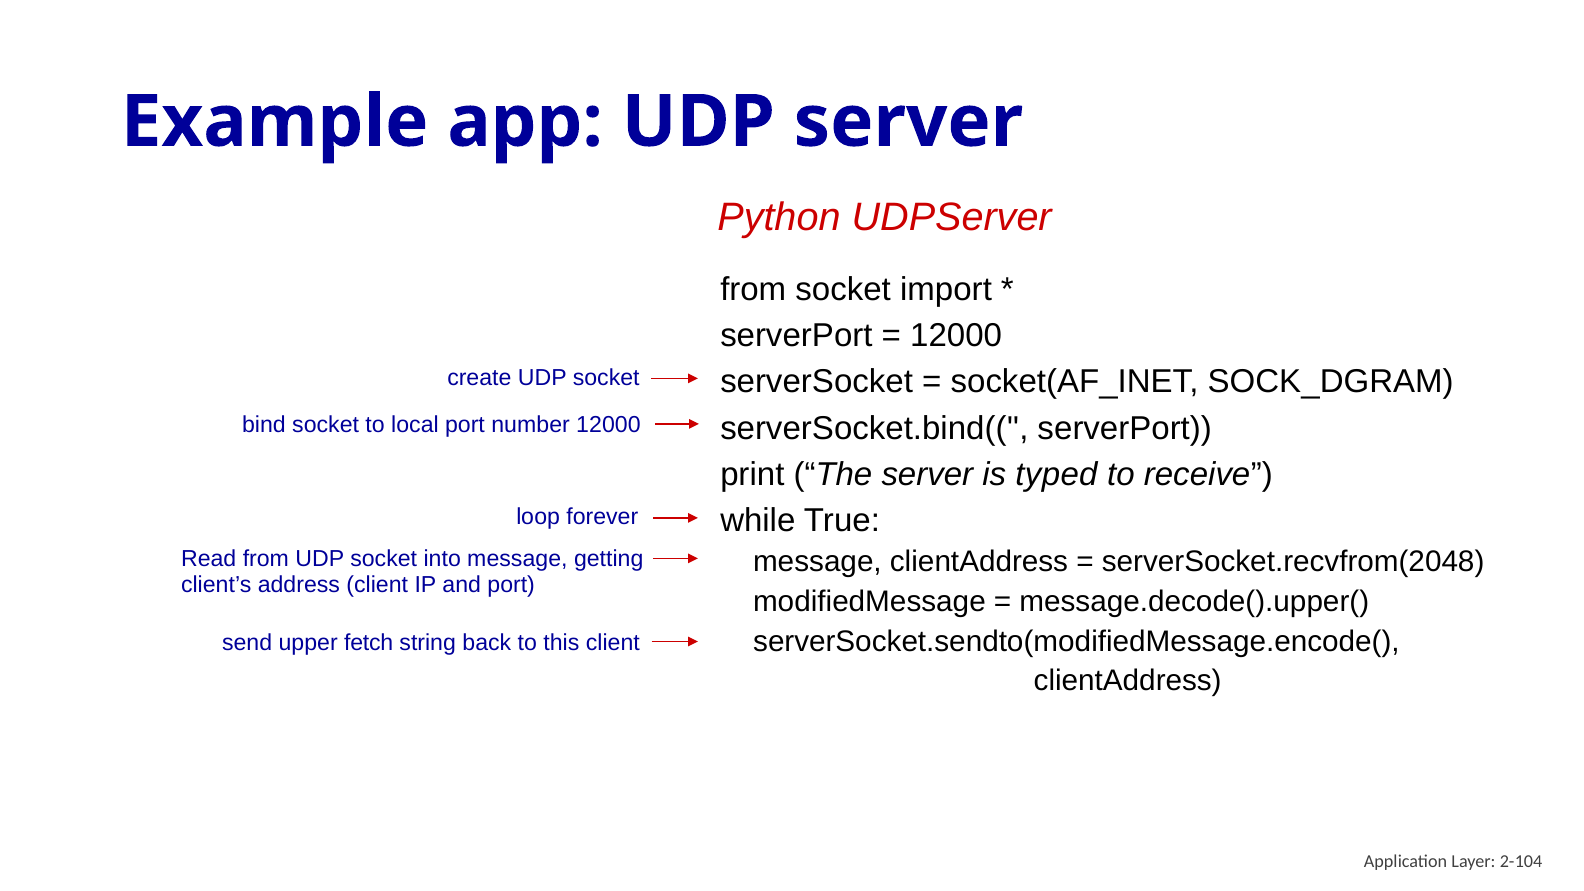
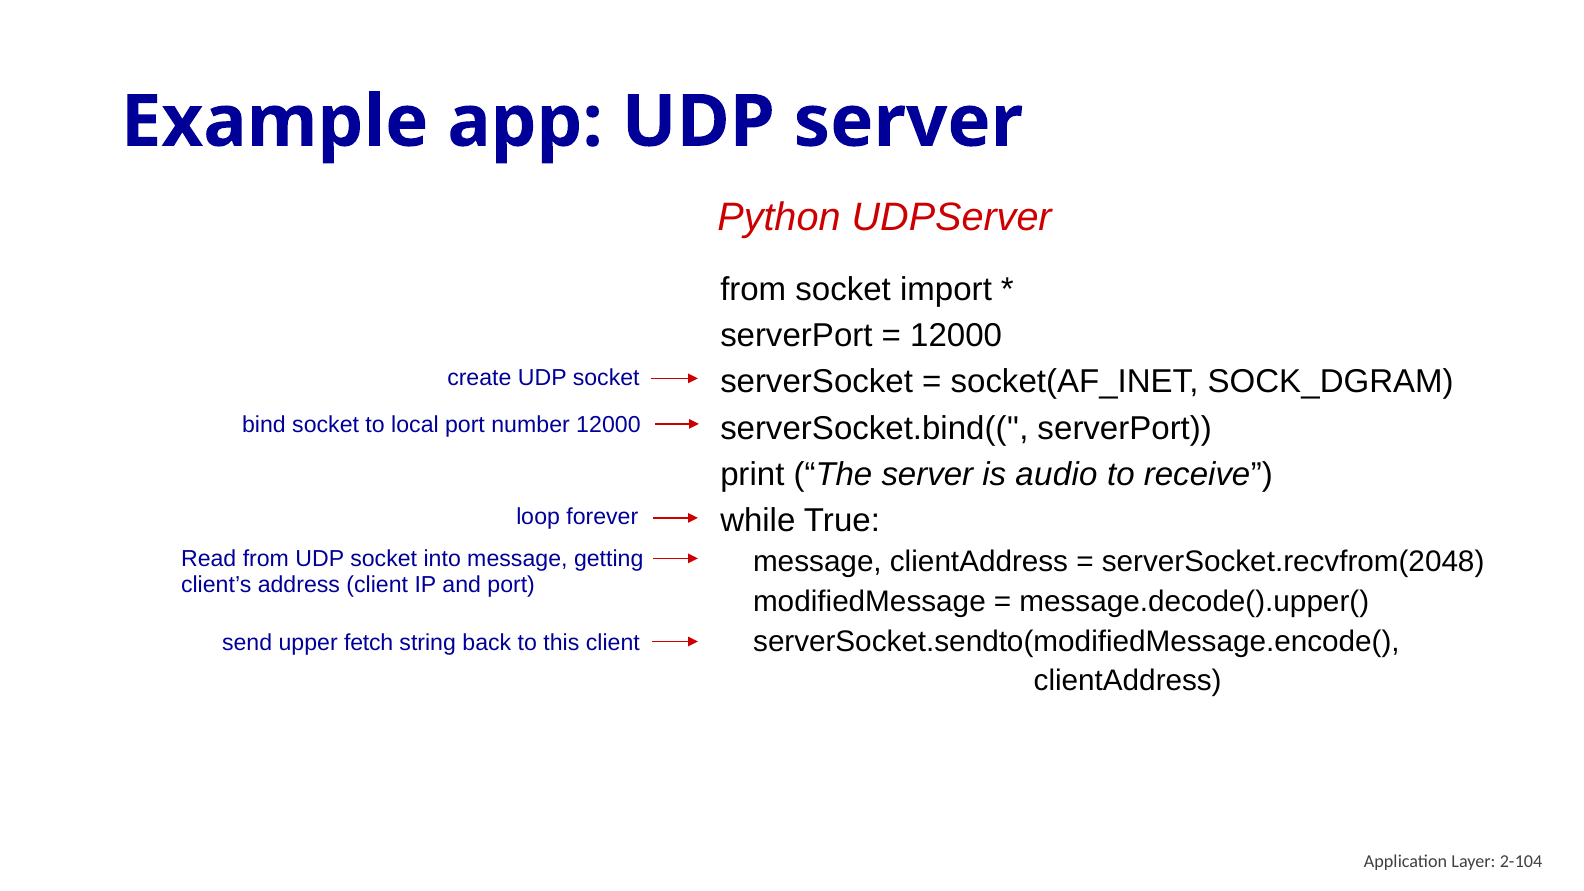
typed: typed -> audio
